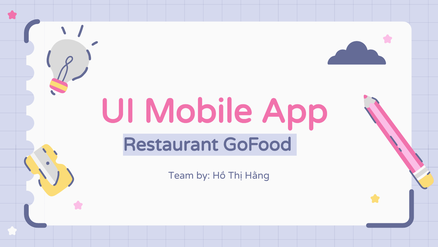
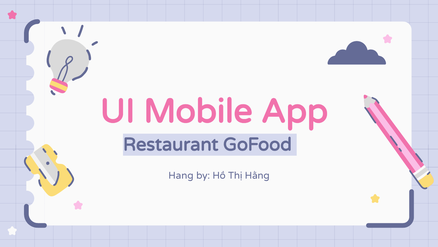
Team: Team -> Hang
